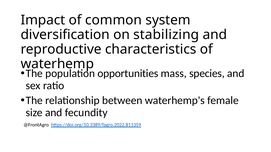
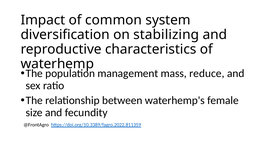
opportunities: opportunities -> management
species: species -> reduce
